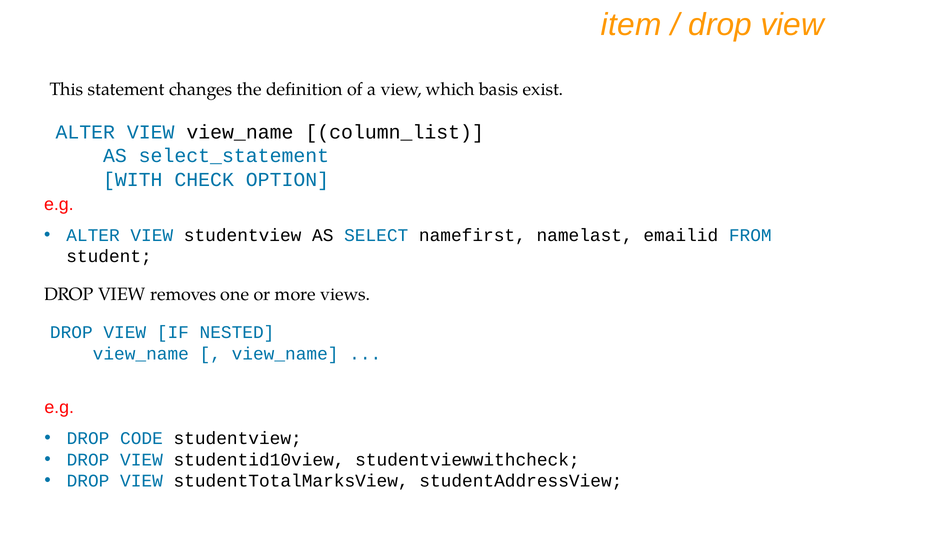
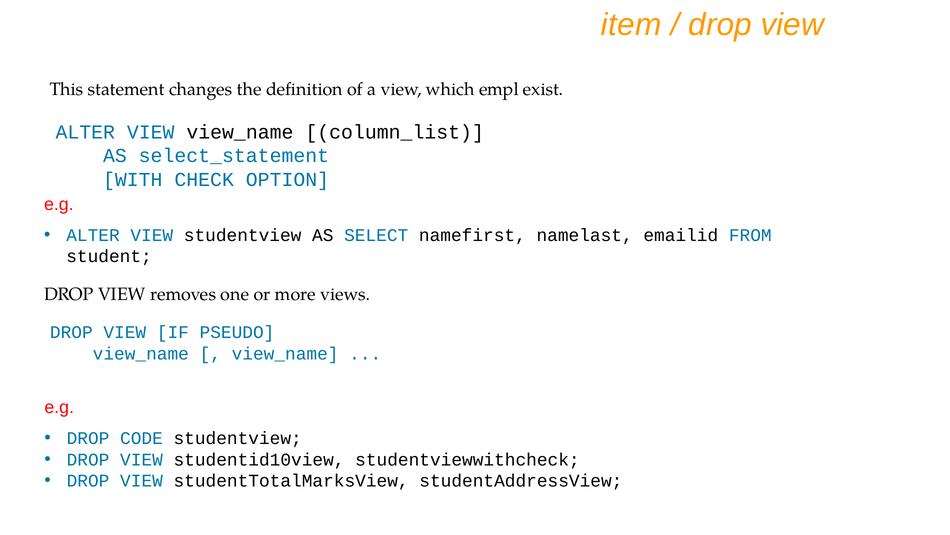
basis: basis -> empl
NESTED: NESTED -> PSEUDO
